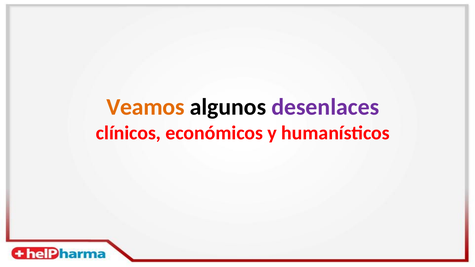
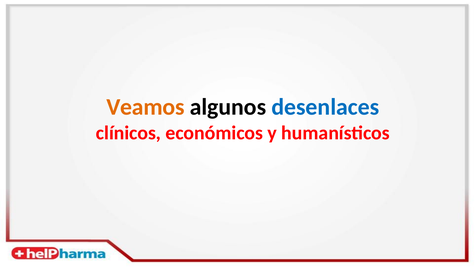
desenlaces colour: purple -> blue
